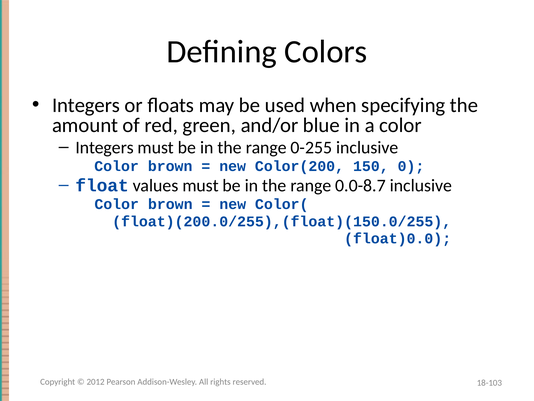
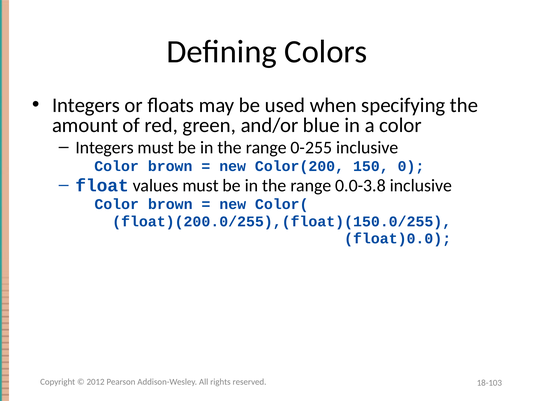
0.0-8.7: 0.0-8.7 -> 0.0-3.8
